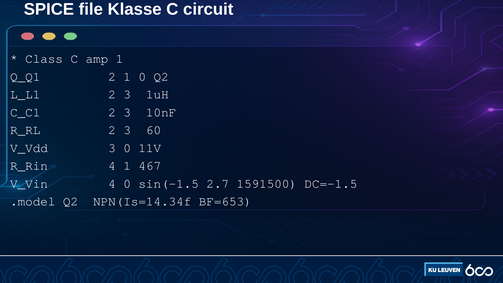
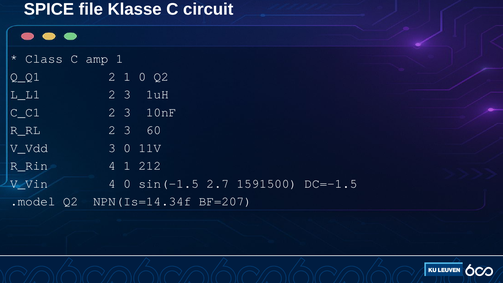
467: 467 -> 212
BF=653: BF=653 -> BF=207
